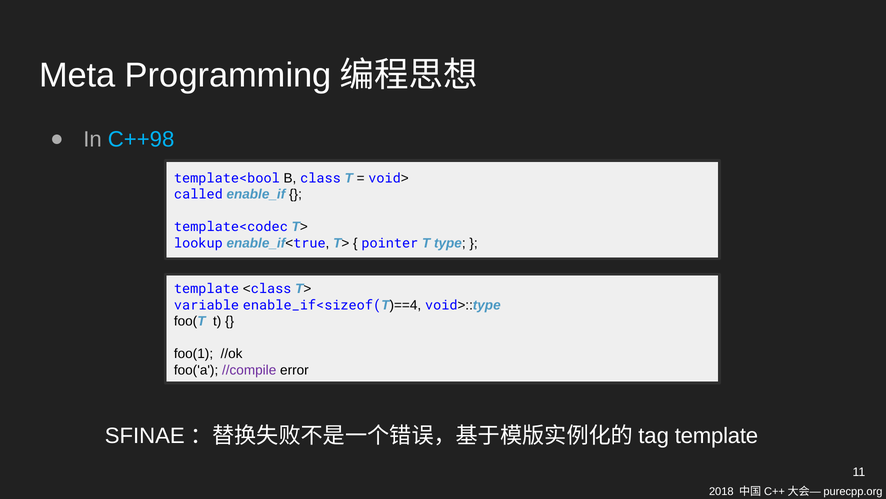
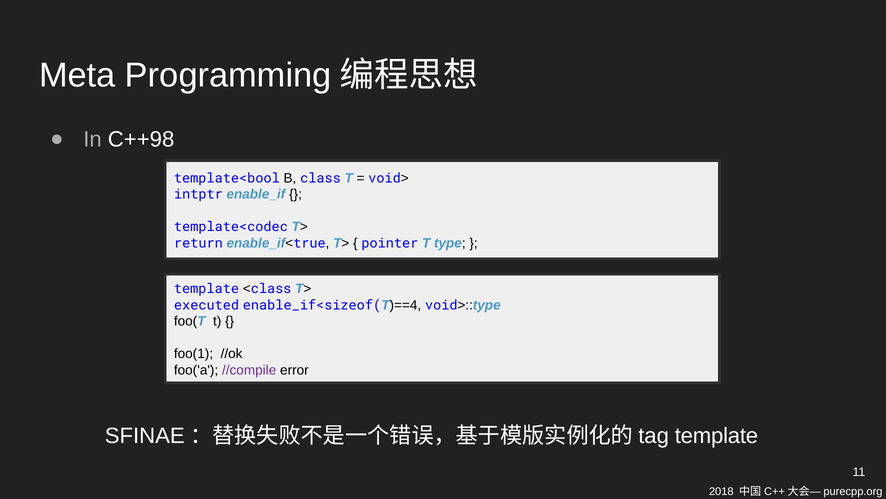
C++98 colour: light blue -> white
called: called -> intptr
lookup: lookup -> return
variable: variable -> executed
